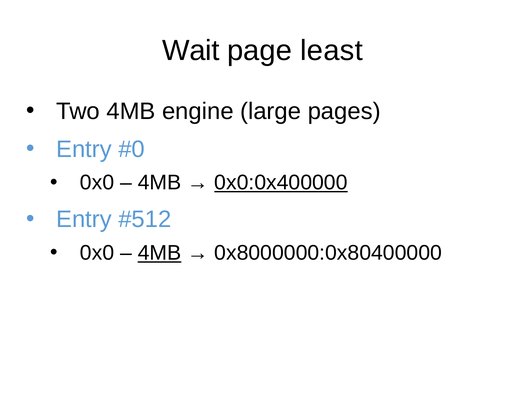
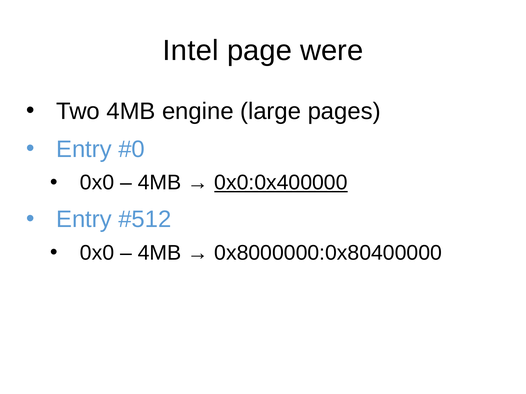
Wait: Wait -> Intel
least: least -> were
4MB at (160, 253) underline: present -> none
